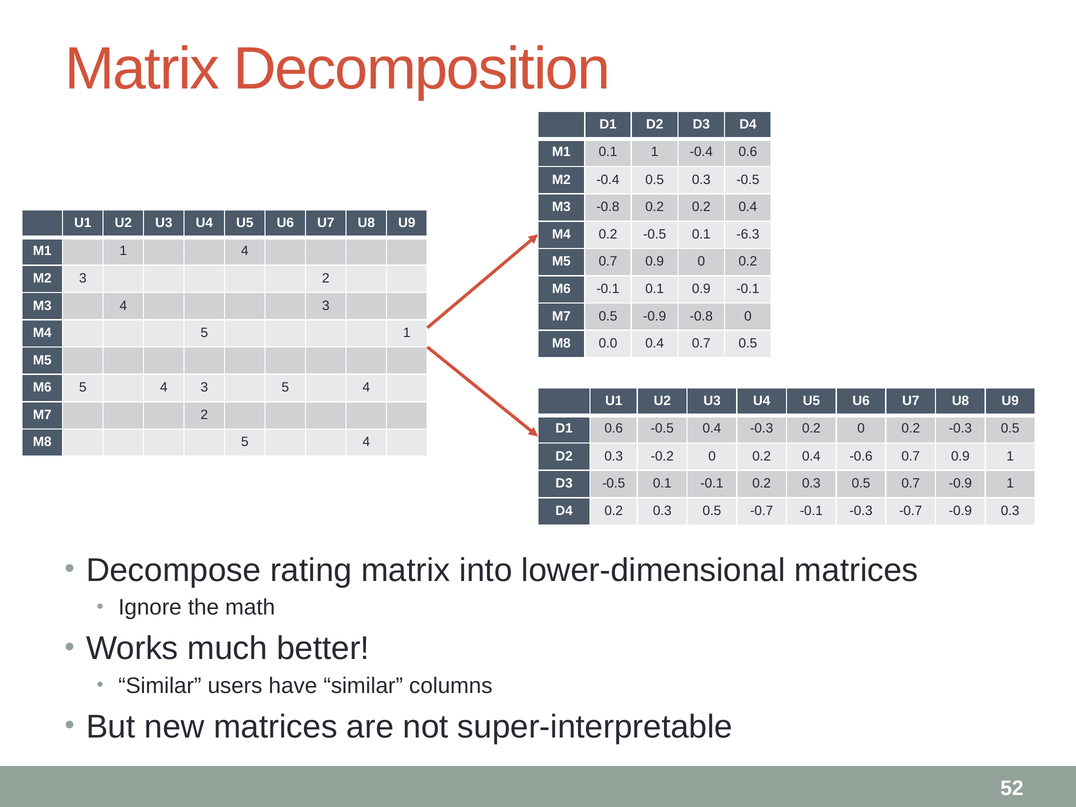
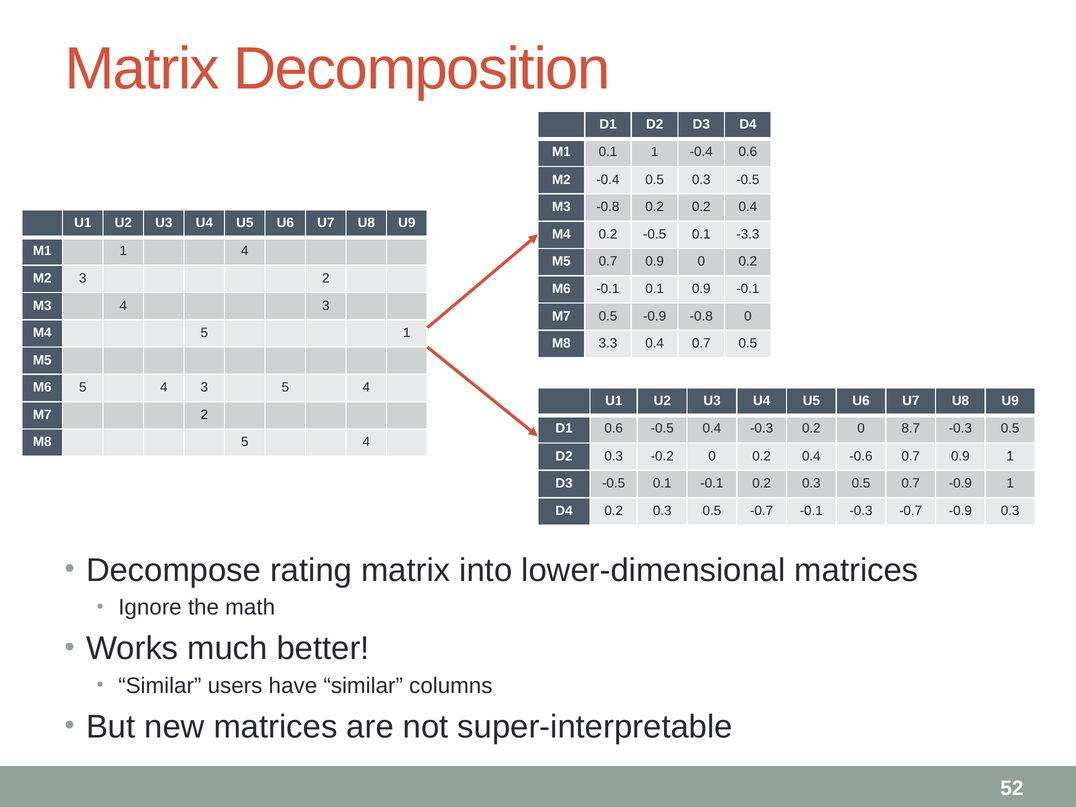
-6.3: -6.3 -> -3.3
0.0: 0.0 -> 3.3
0.2 0 0.2: 0.2 -> 8.7
